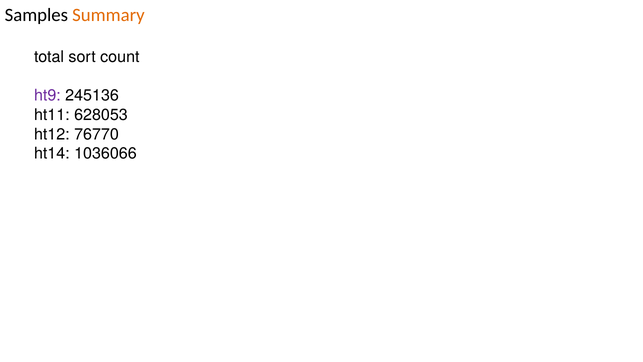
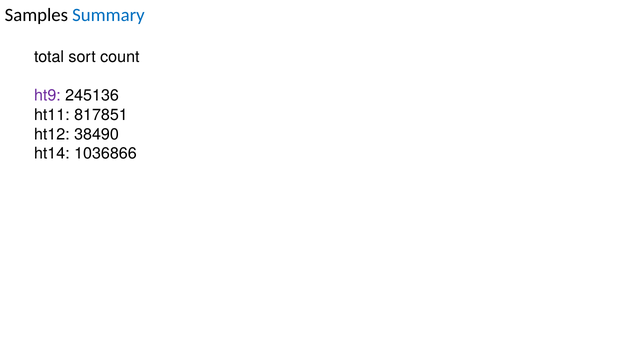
Summary colour: orange -> blue
628053: 628053 -> 817851
76770: 76770 -> 38490
1036066: 1036066 -> 1036866
